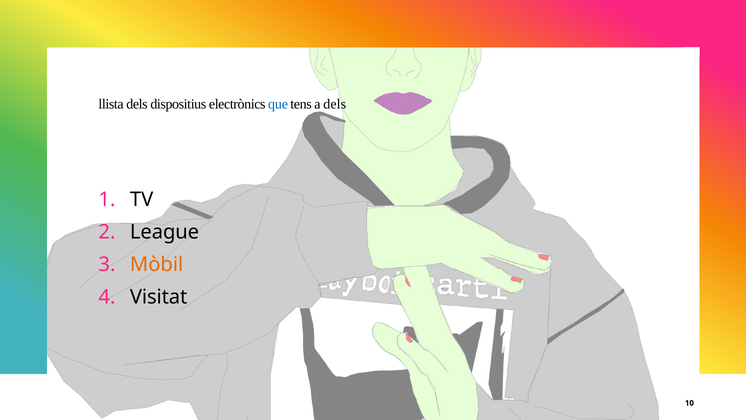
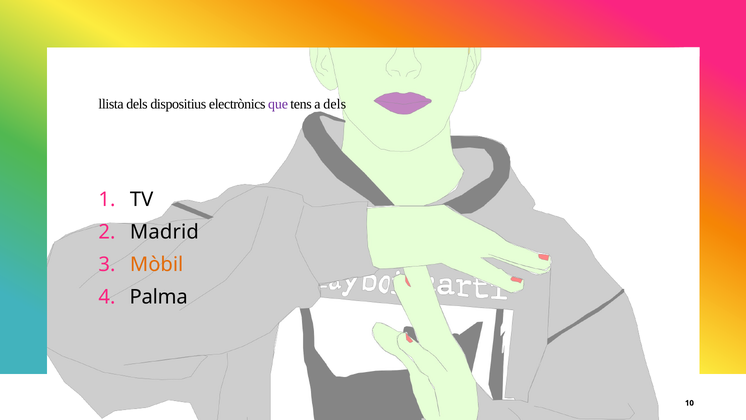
que colour: blue -> purple
League: League -> Madrid
Visitat: Visitat -> Palma
